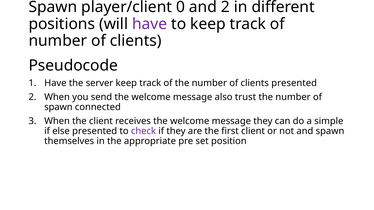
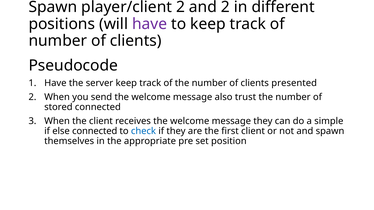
player/client 0: 0 -> 2
spawn at (58, 107): spawn -> stored
else presented: presented -> connected
check colour: purple -> blue
